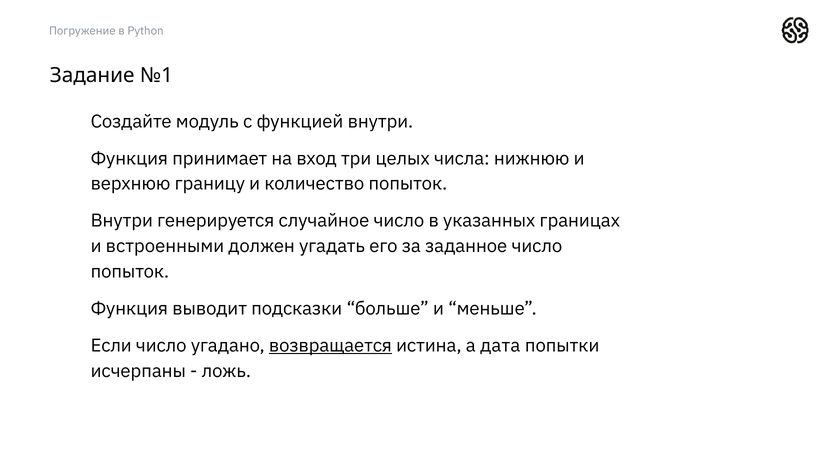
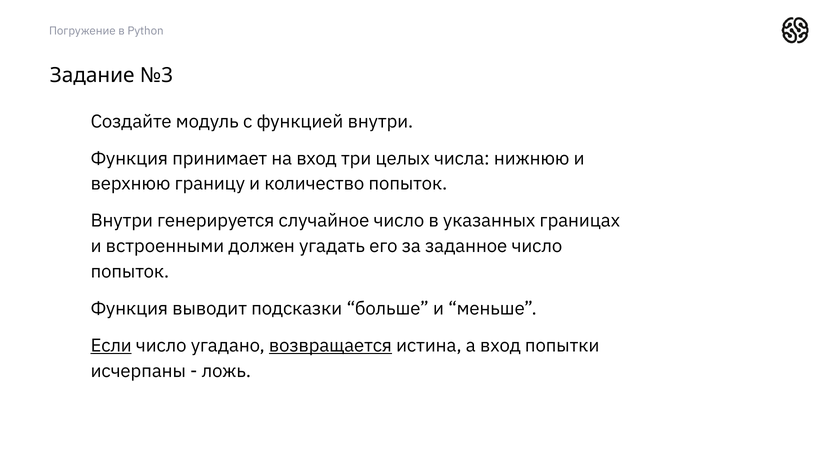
№1: №1 -> №3
Если underline: none -> present
а дата: дата -> вход
